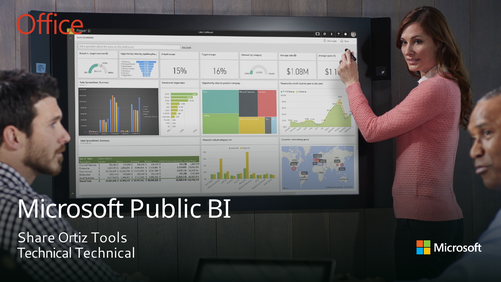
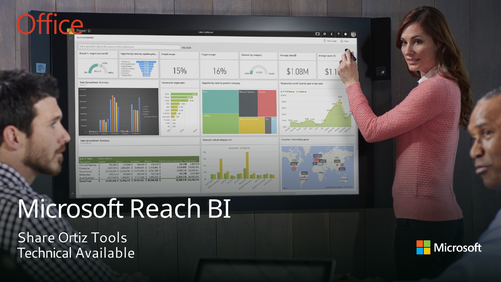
Public: Public -> Reach
Technical Technical: Technical -> Available
